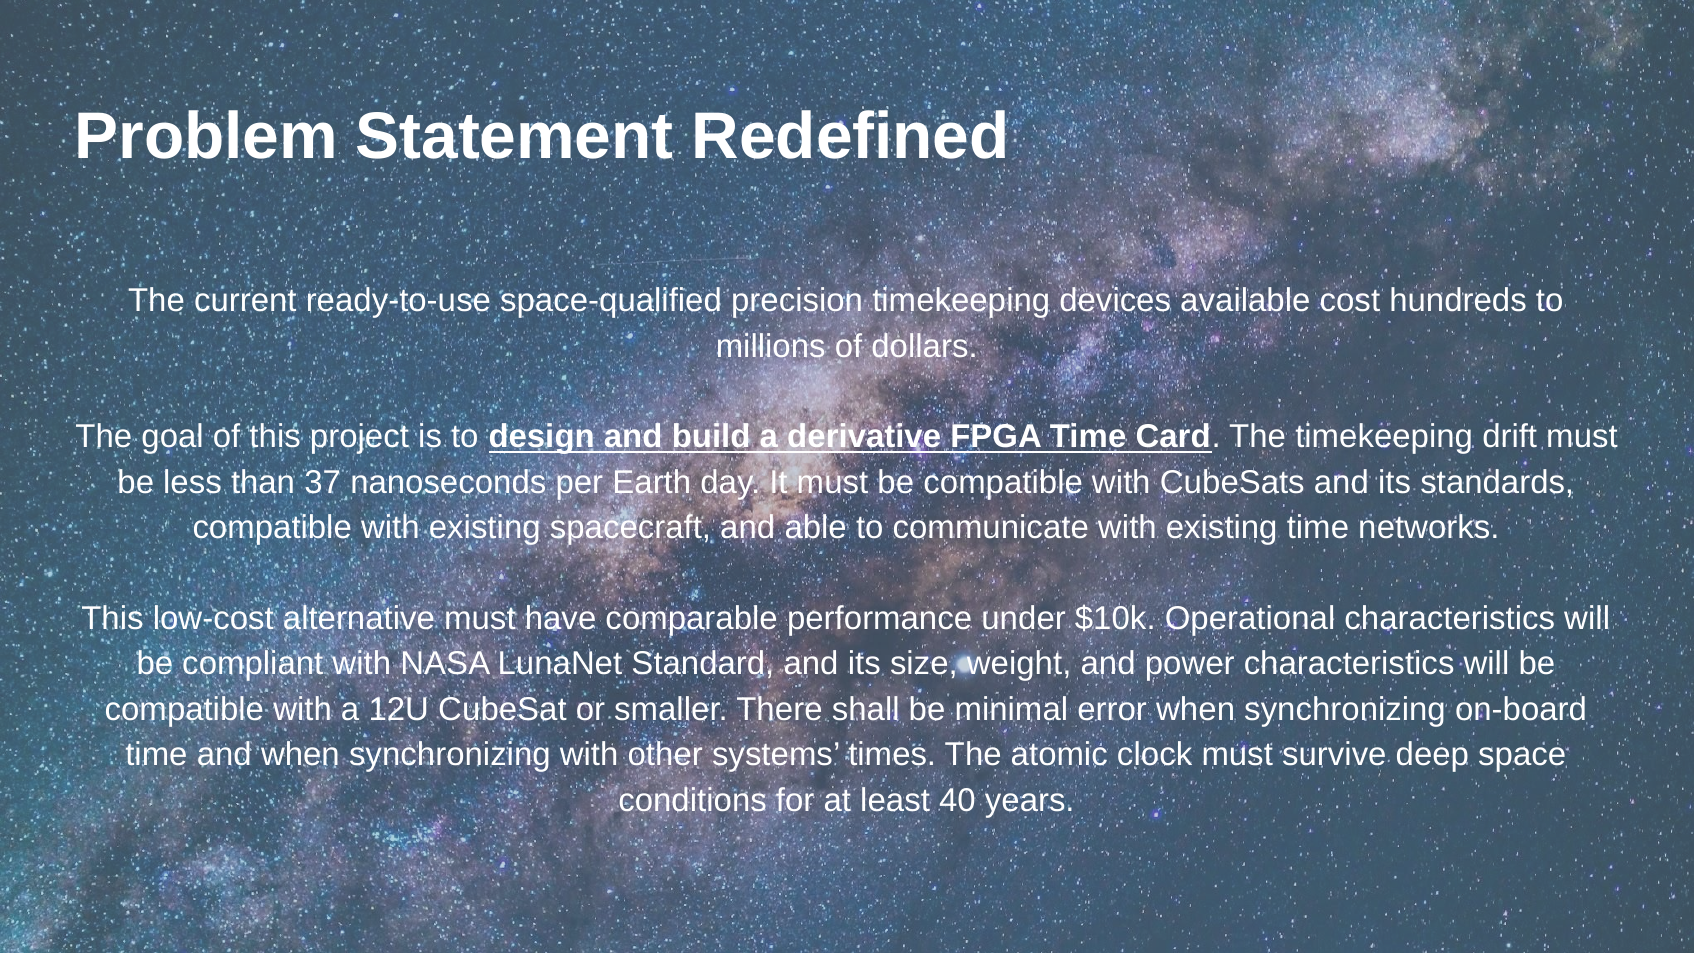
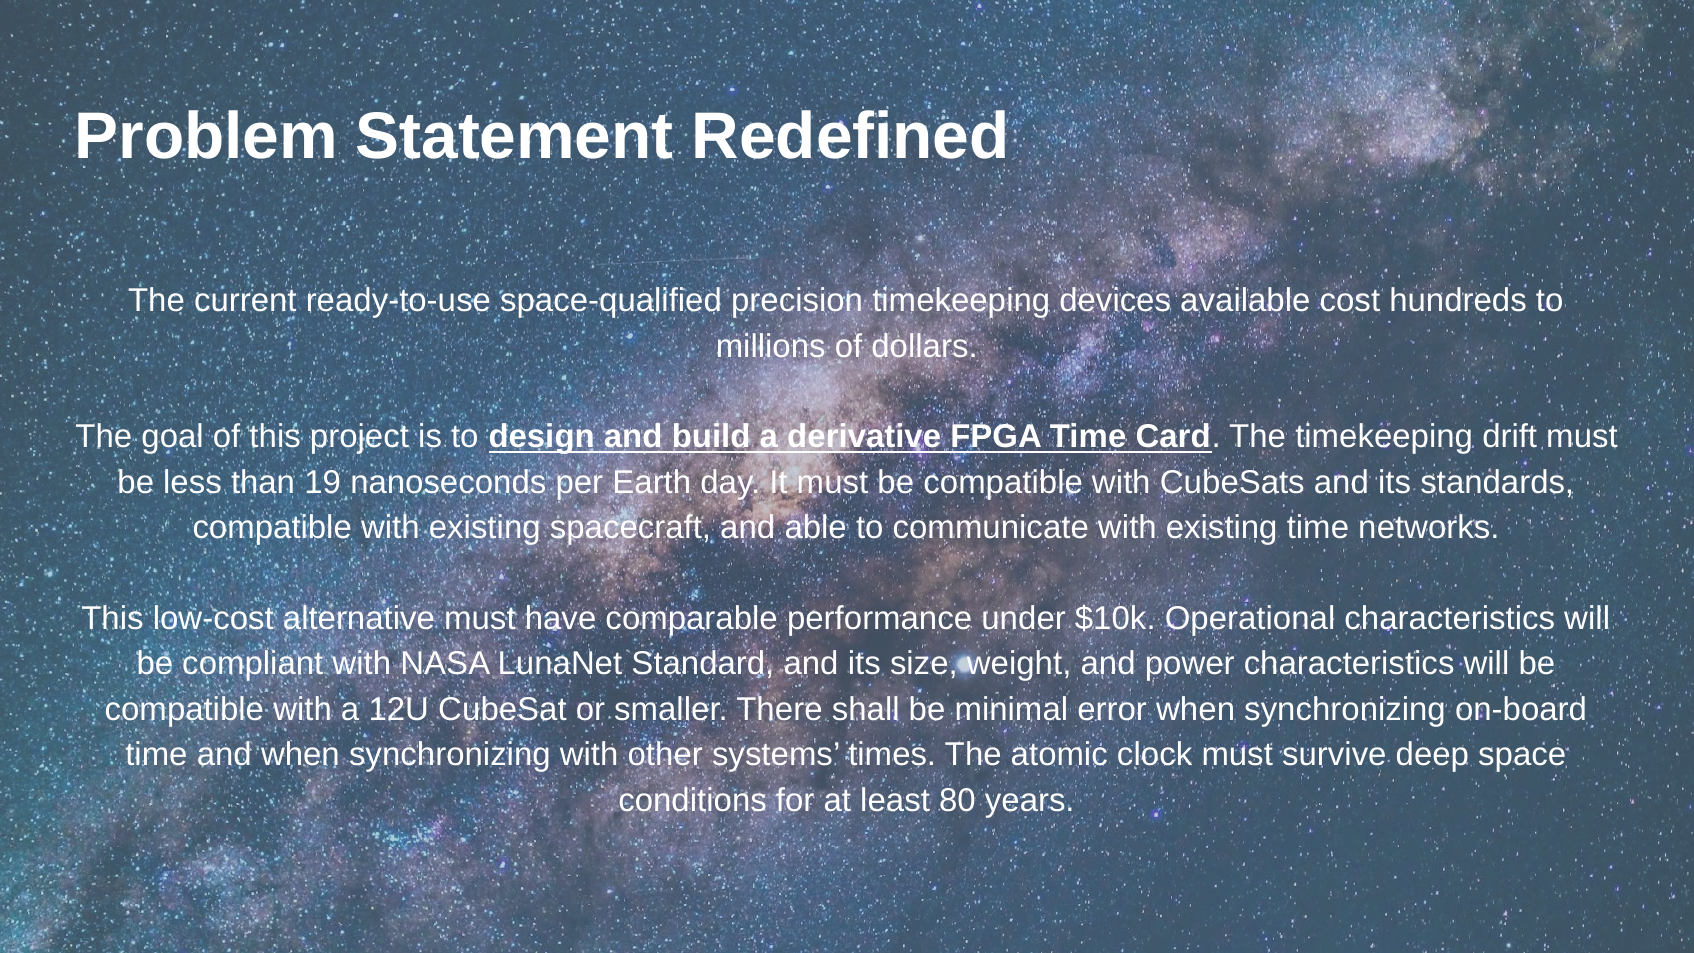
37: 37 -> 19
40: 40 -> 80
